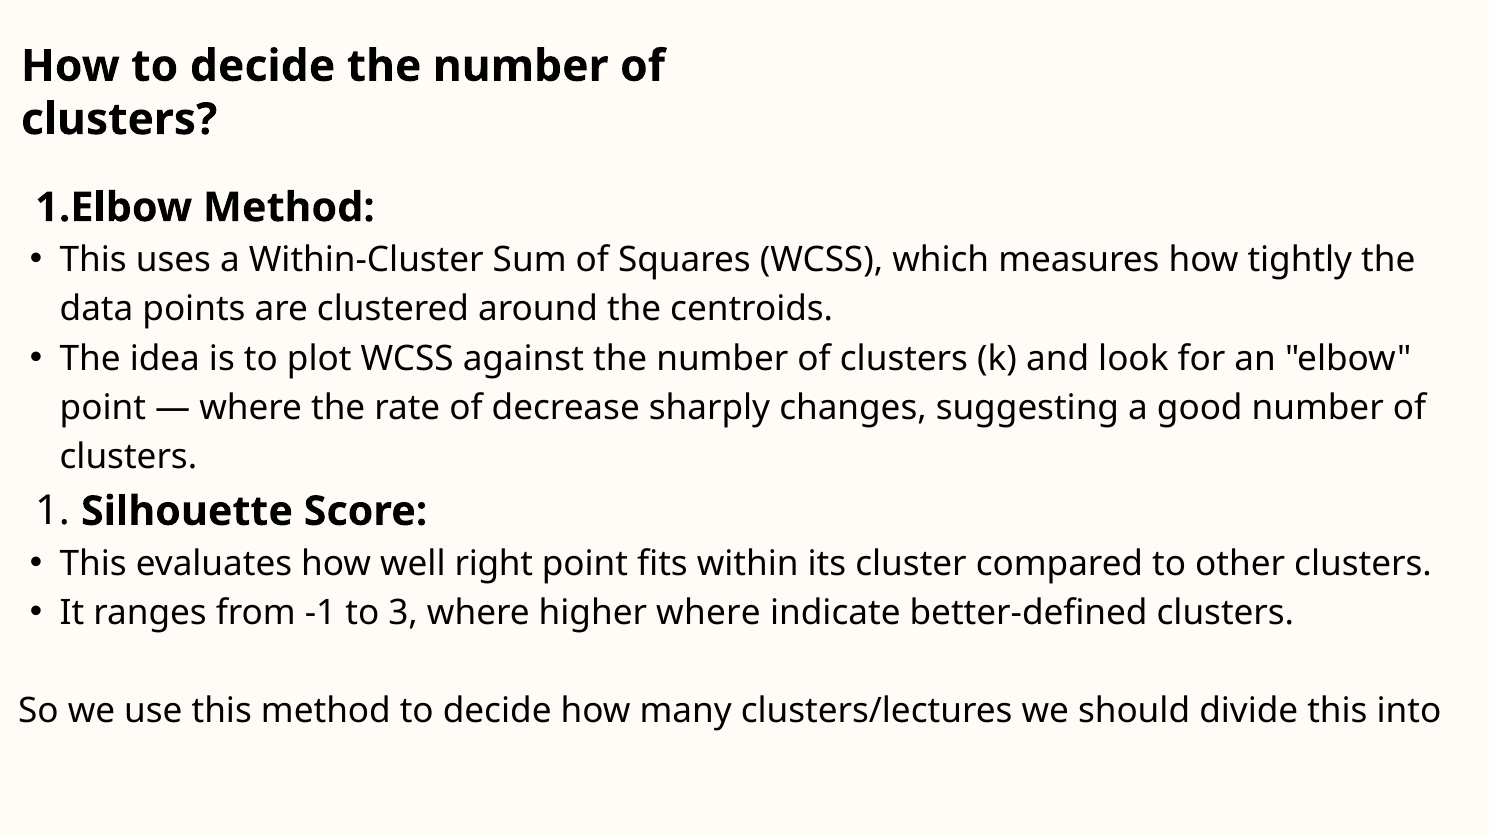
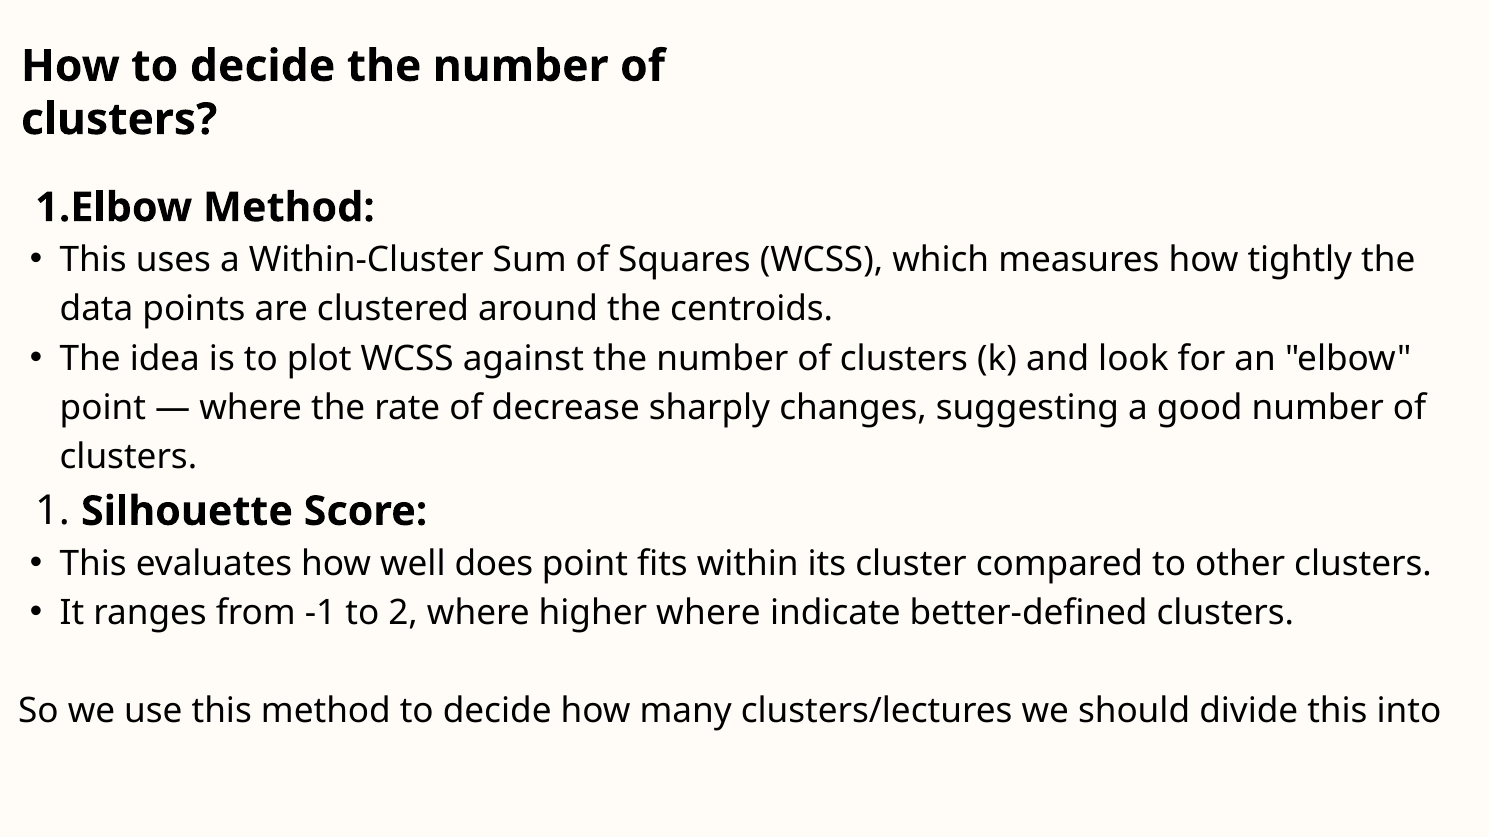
right: right -> does
3: 3 -> 2
